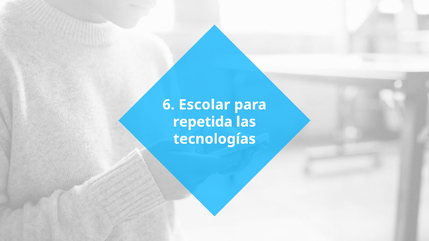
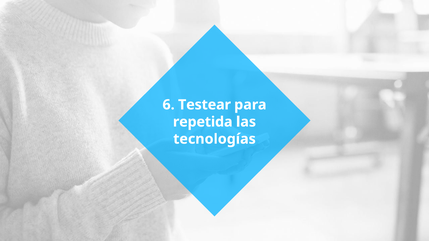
Escolar: Escolar -> Testear
